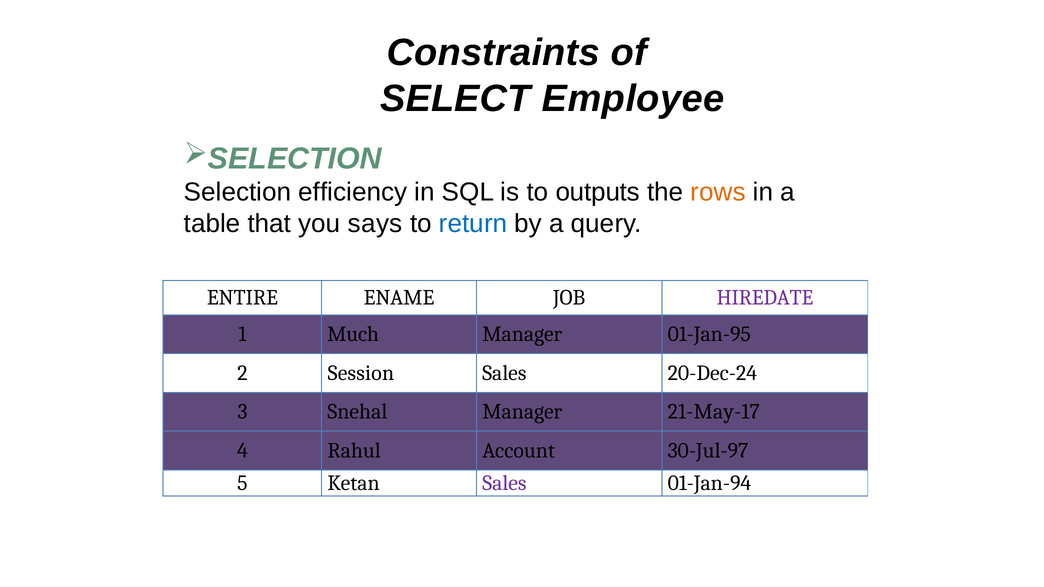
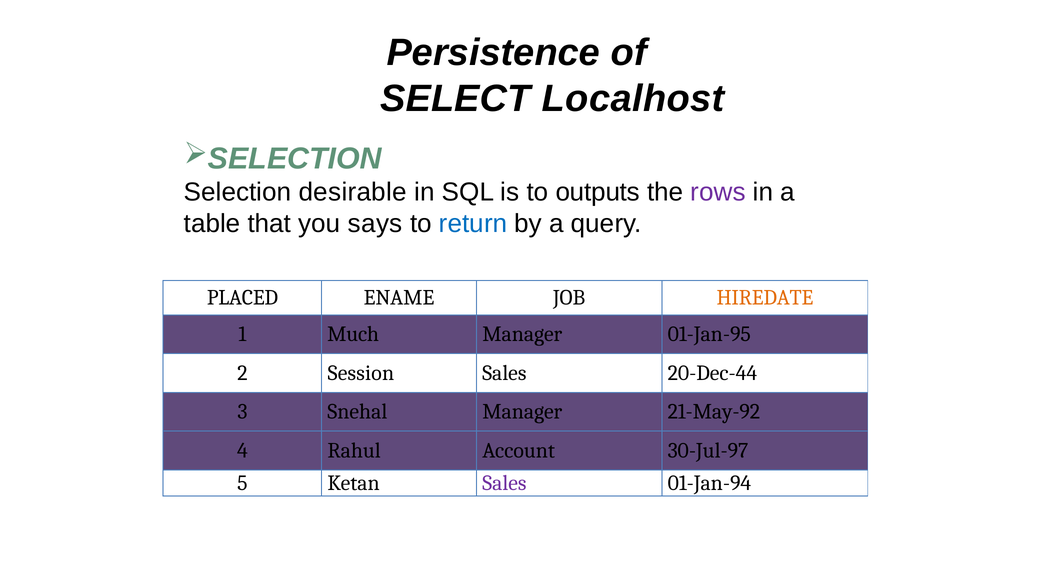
Constraints: Constraints -> Persistence
Employee: Employee -> Localhost
efficiency: efficiency -> desirable
rows colour: orange -> purple
ENTIRE: ENTIRE -> PLACED
HIREDATE colour: purple -> orange
20-Dec-24: 20-Dec-24 -> 20-Dec-44
21-May-17: 21-May-17 -> 21-May-92
